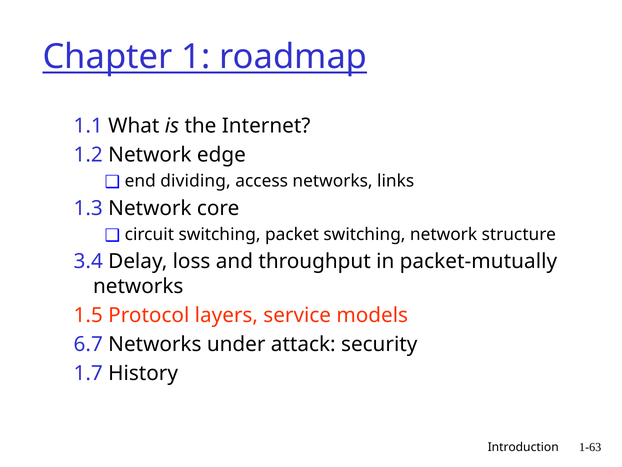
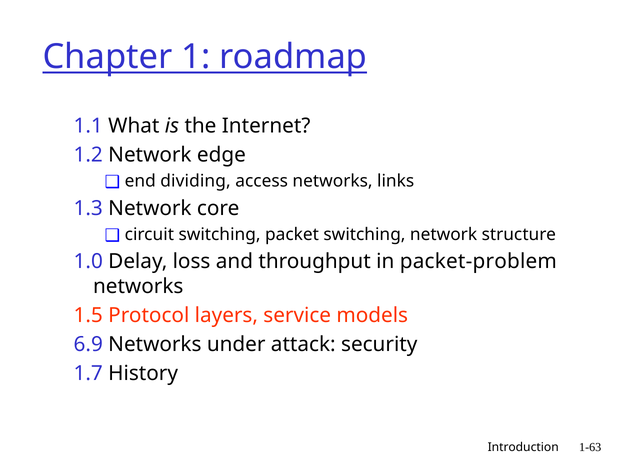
3.4: 3.4 -> 1.0
packet-mutually: packet-mutually -> packet-problem
6.7: 6.7 -> 6.9
